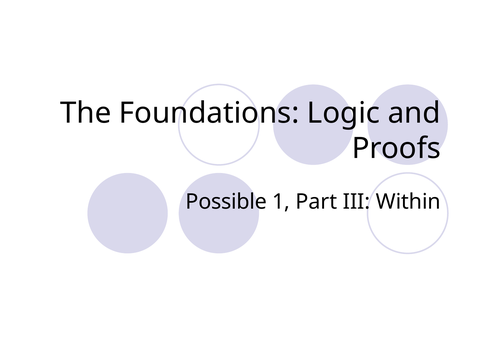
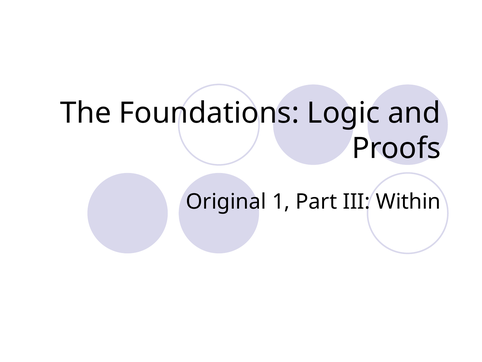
Possible: Possible -> Original
